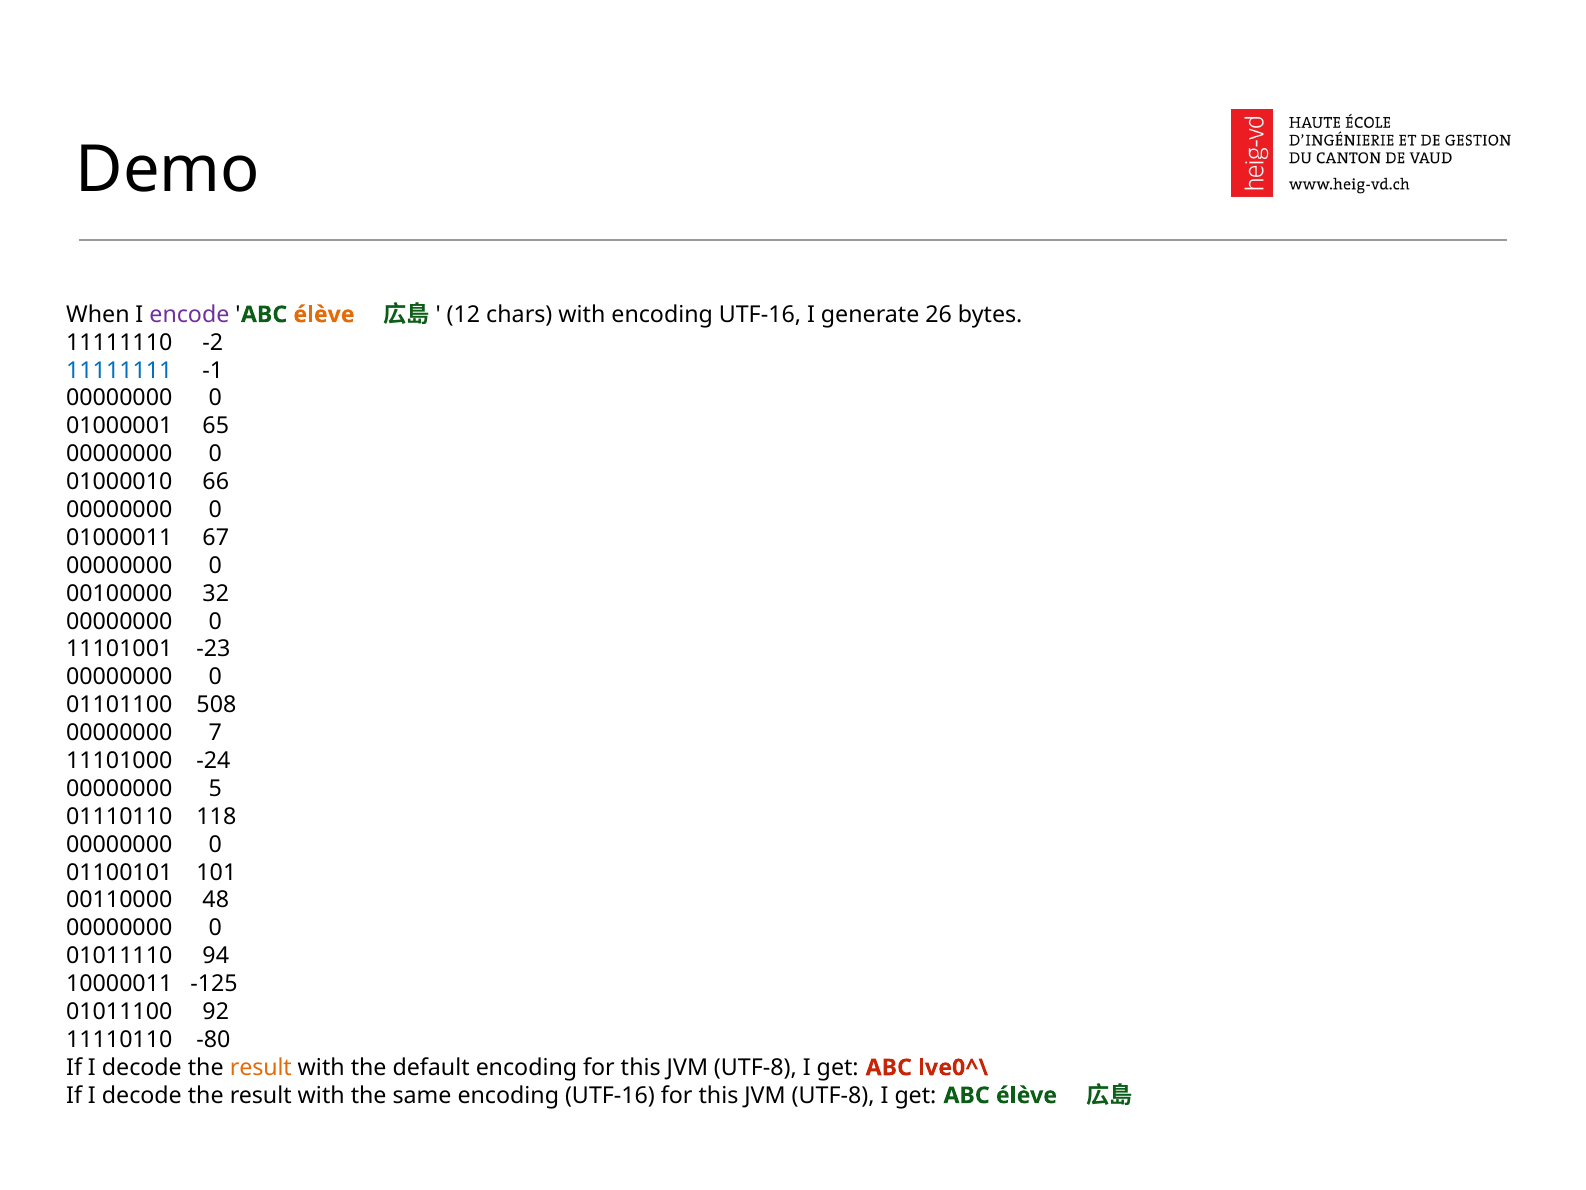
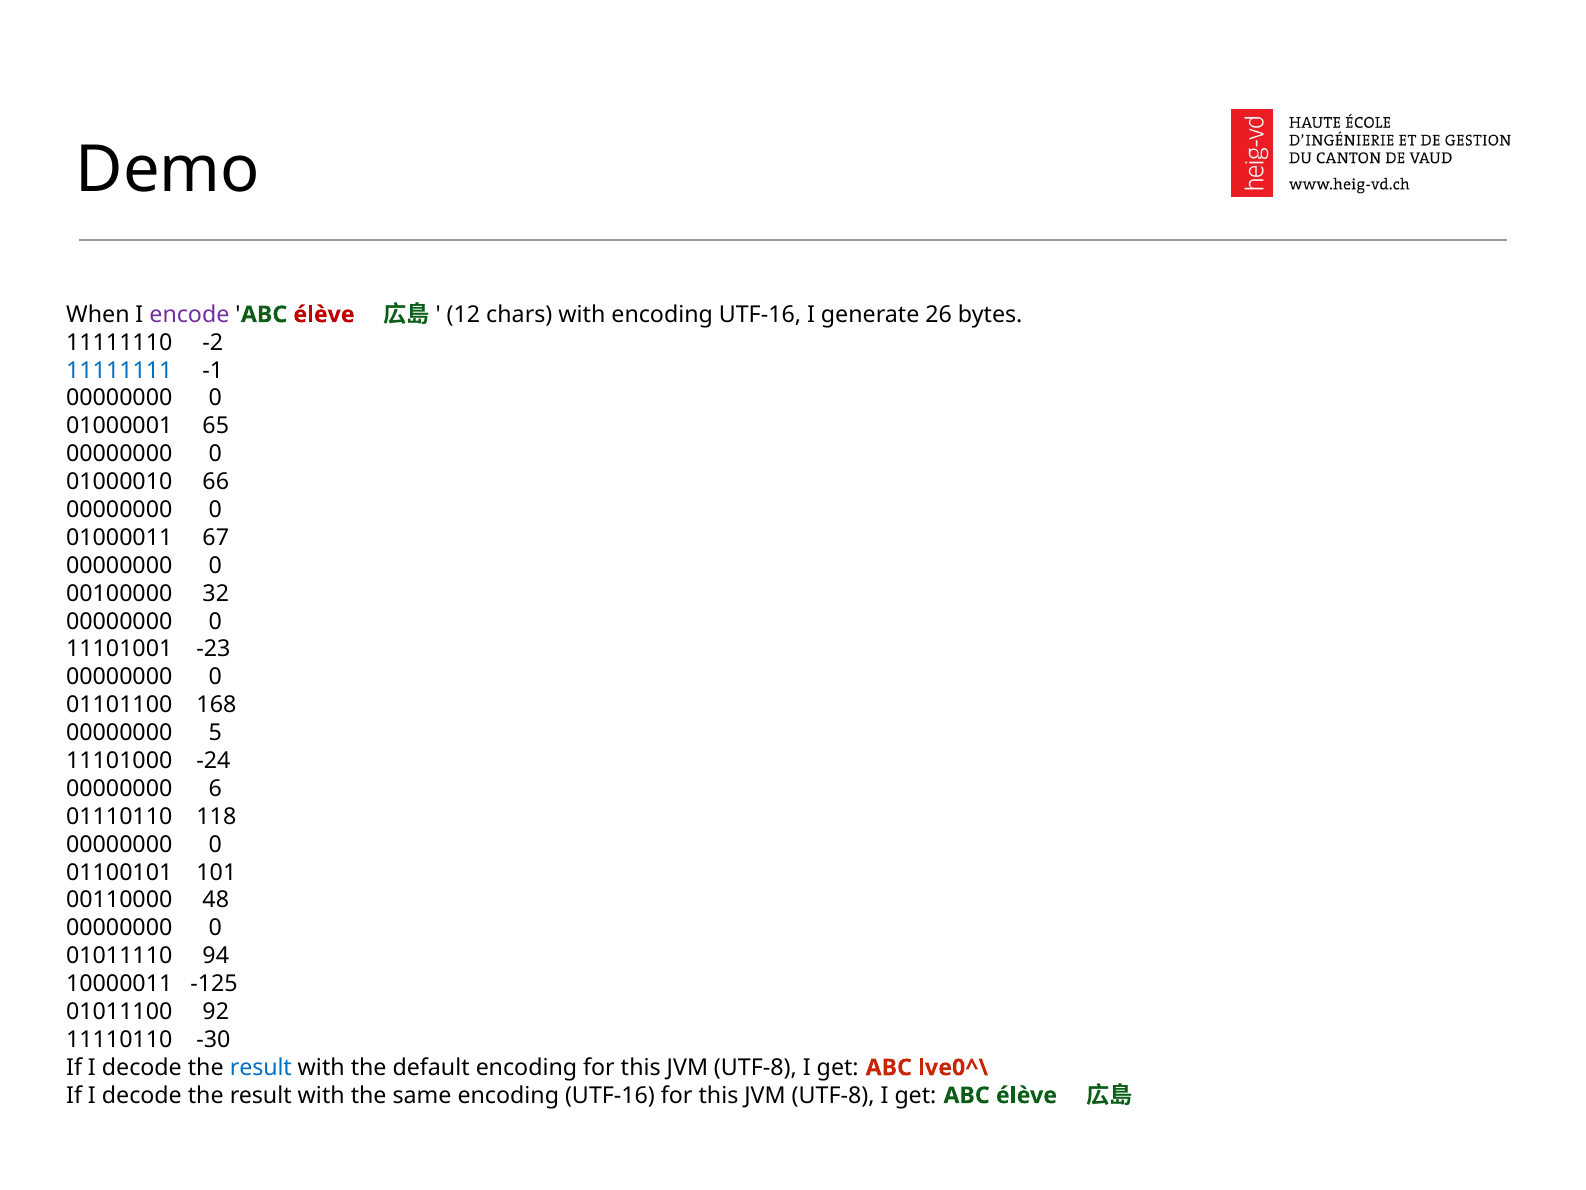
élève at (324, 314) colour: orange -> red
508: 508 -> 168
7: 7 -> 5
5: 5 -> 6
-80: -80 -> -30
result at (261, 1067) colour: orange -> blue
